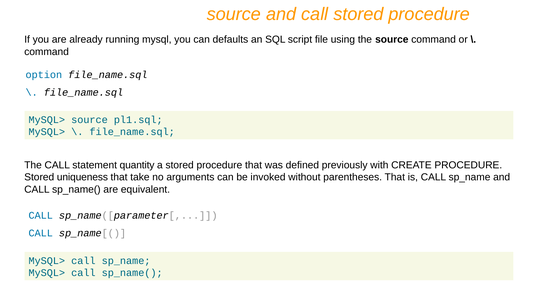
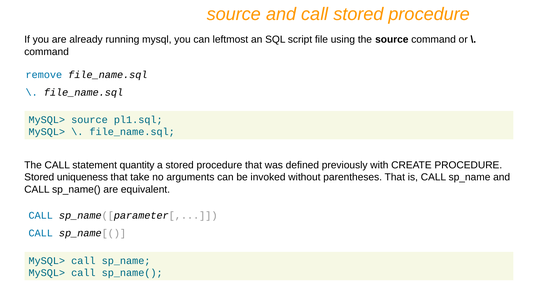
defaults: defaults -> leftmost
option: option -> remove
